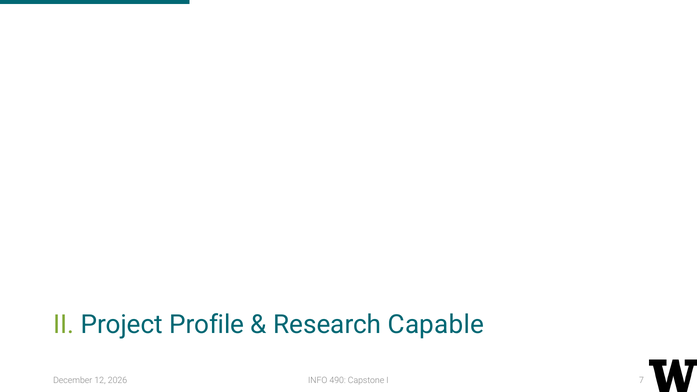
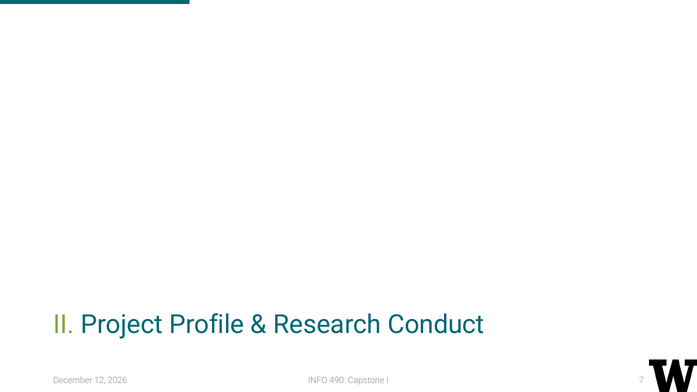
Capable: Capable -> Conduct
